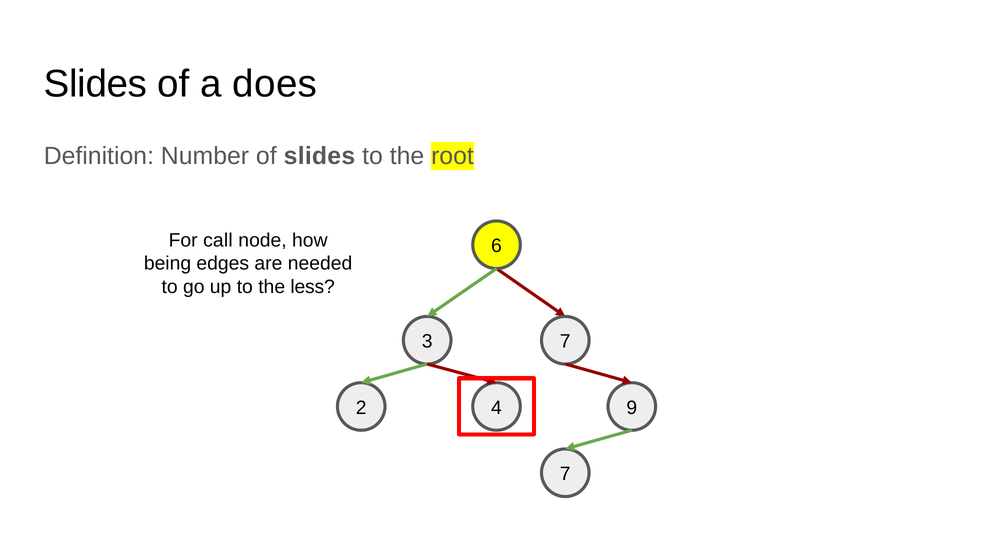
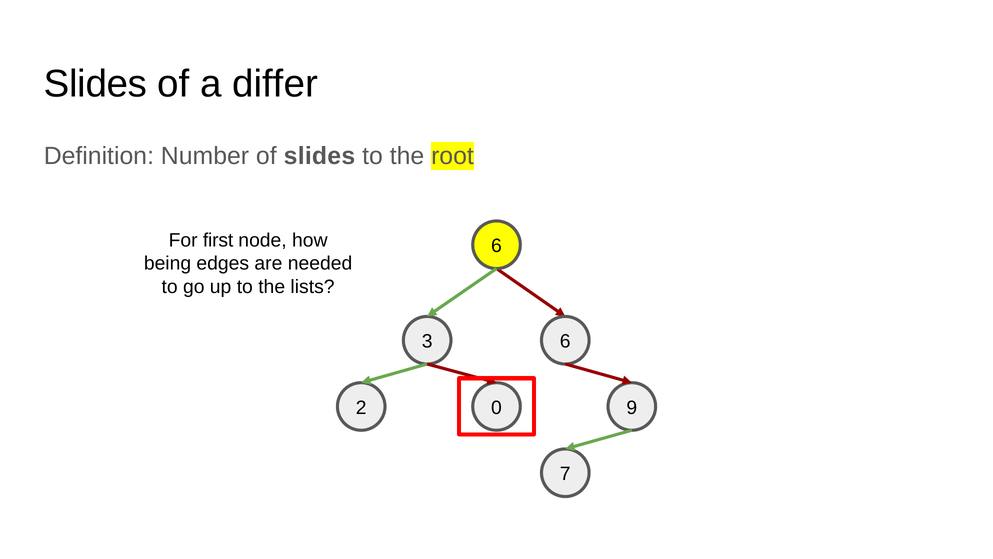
does: does -> differ
call: call -> first
less: less -> lists
3 7: 7 -> 6
4: 4 -> 0
